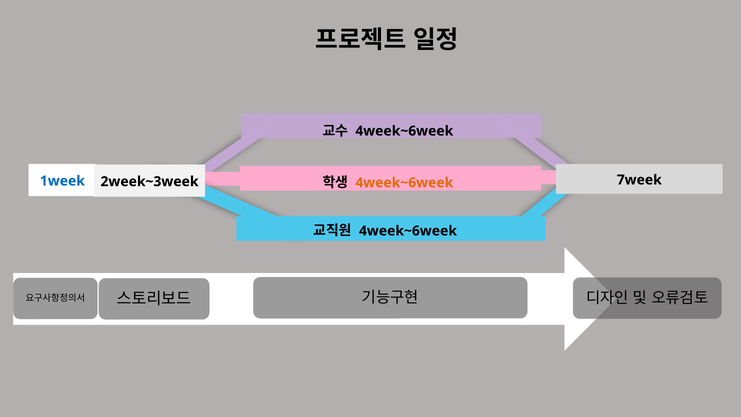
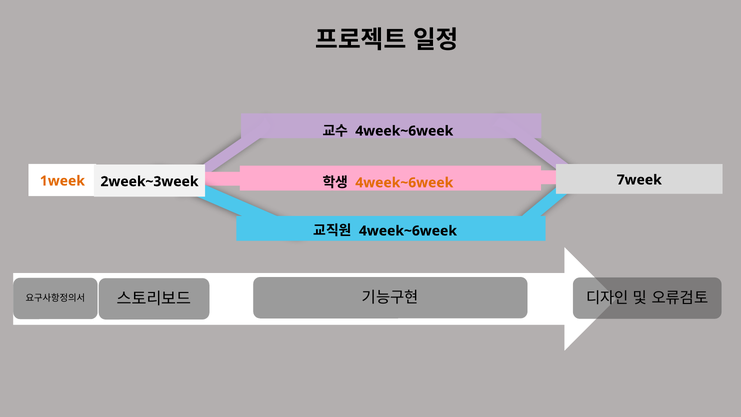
1week colour: blue -> orange
